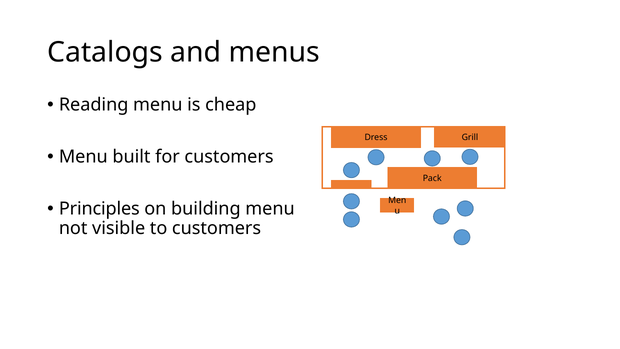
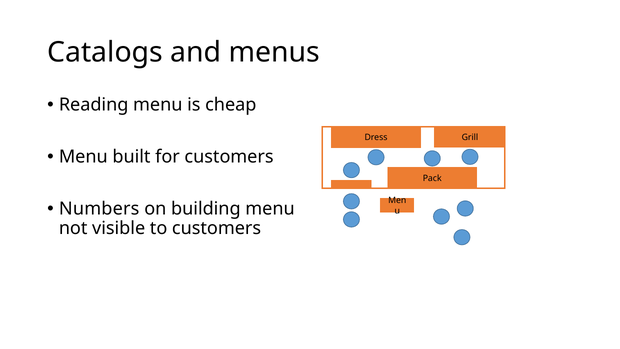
Principles: Principles -> Numbers
